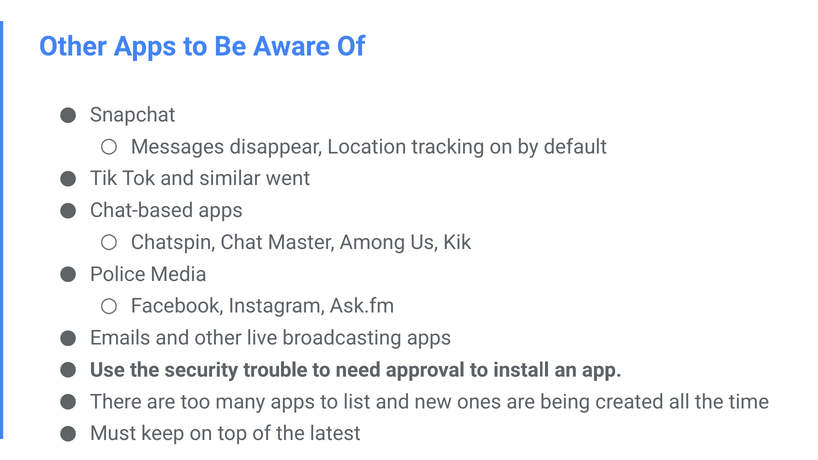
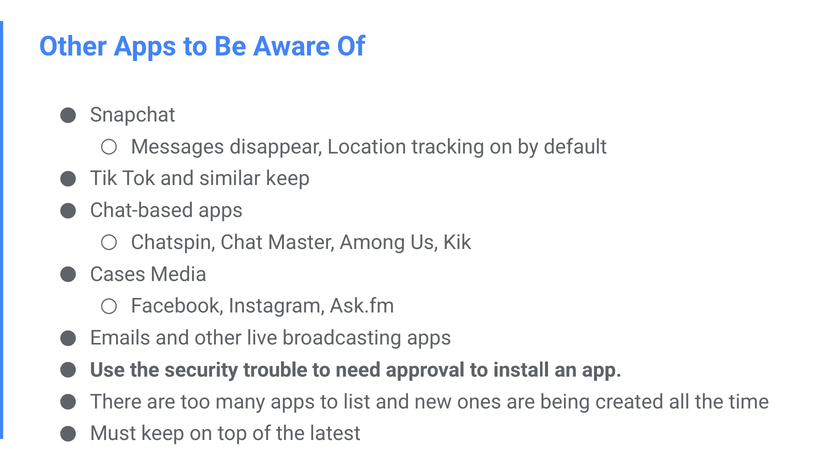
similar went: went -> keep
Police: Police -> Cases
